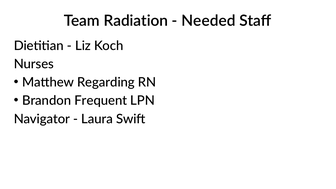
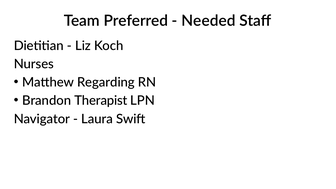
Radiation: Radiation -> Preferred
Frequent: Frequent -> Therapist
